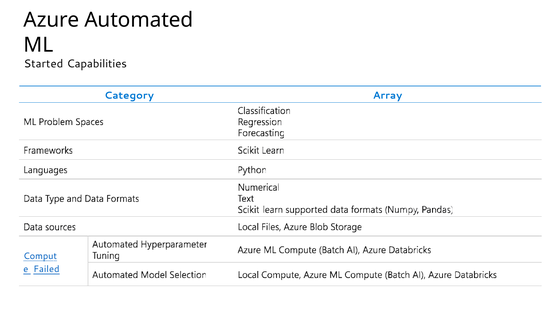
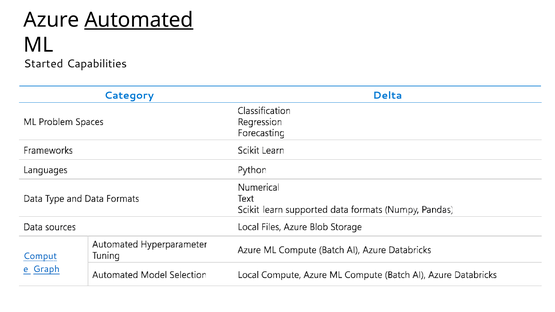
Automated underline: none -> present
Array: Array -> Delta
Failed: Failed -> Graph
